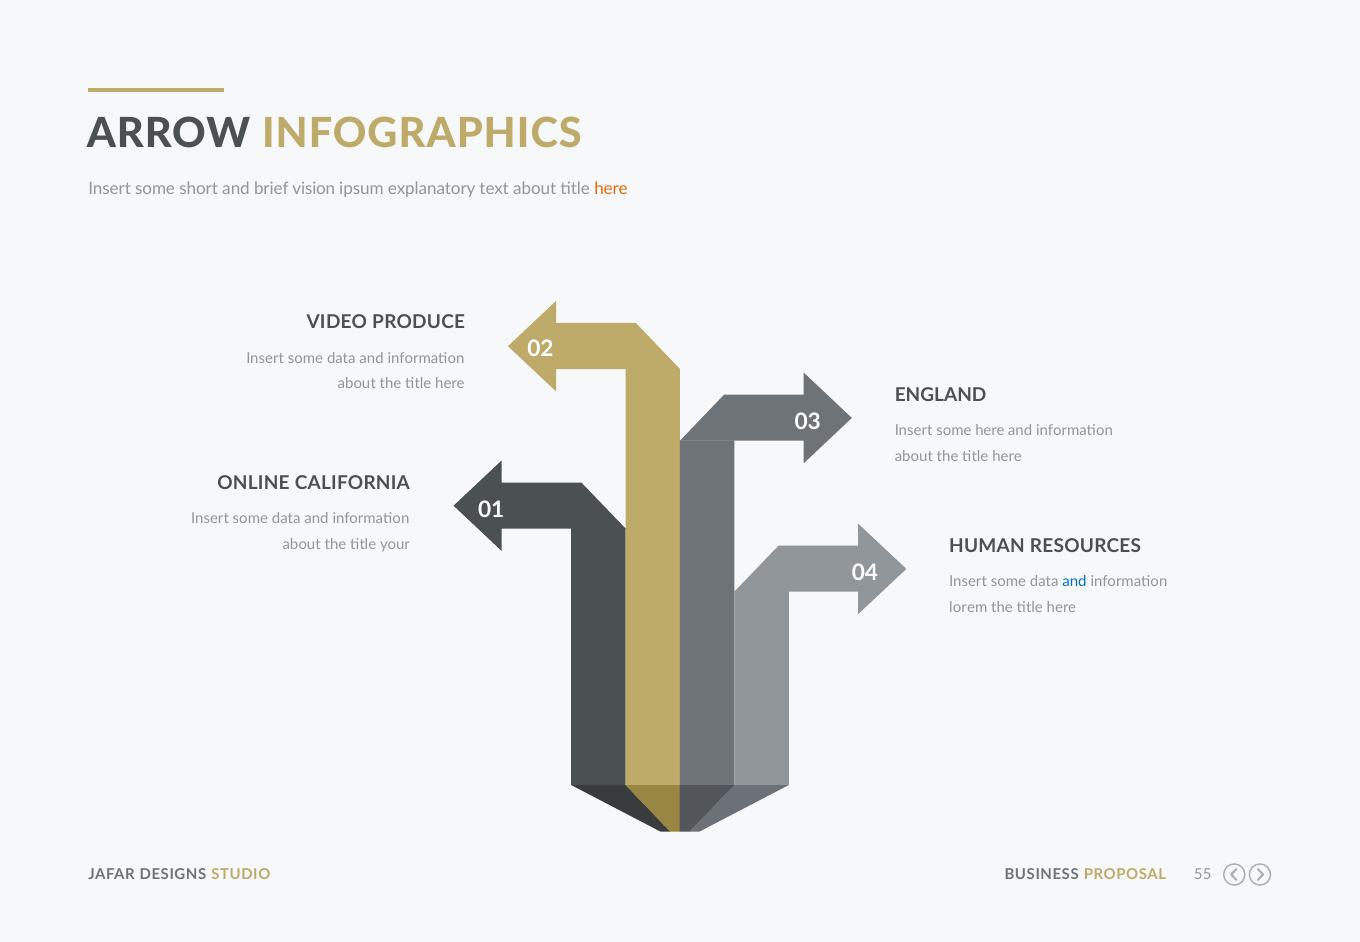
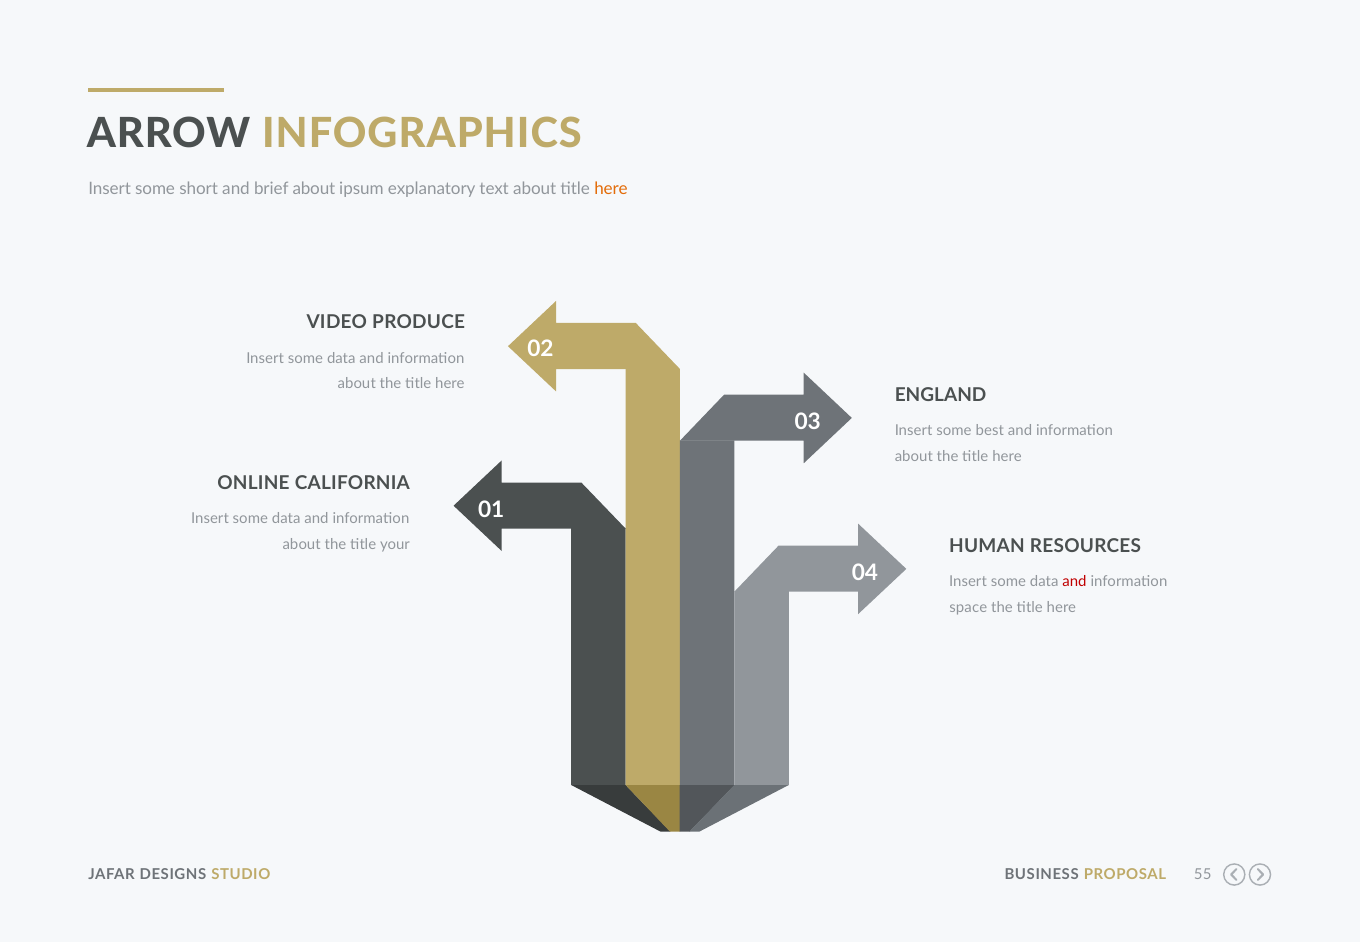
brief vision: vision -> about
some here: here -> best
and at (1074, 582) colour: blue -> red
lorem: lorem -> space
